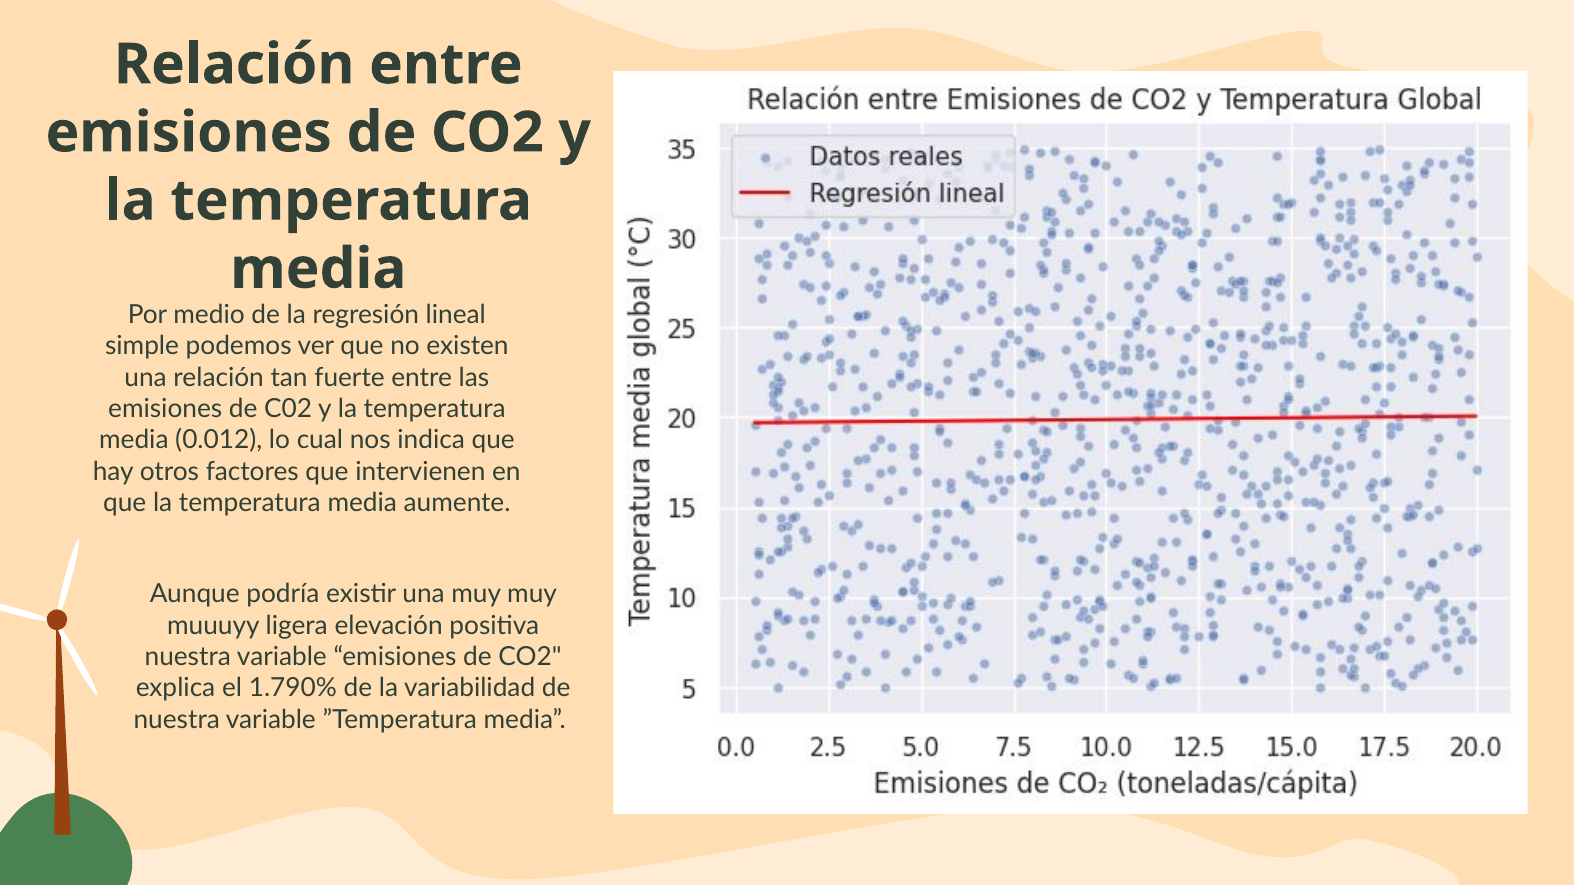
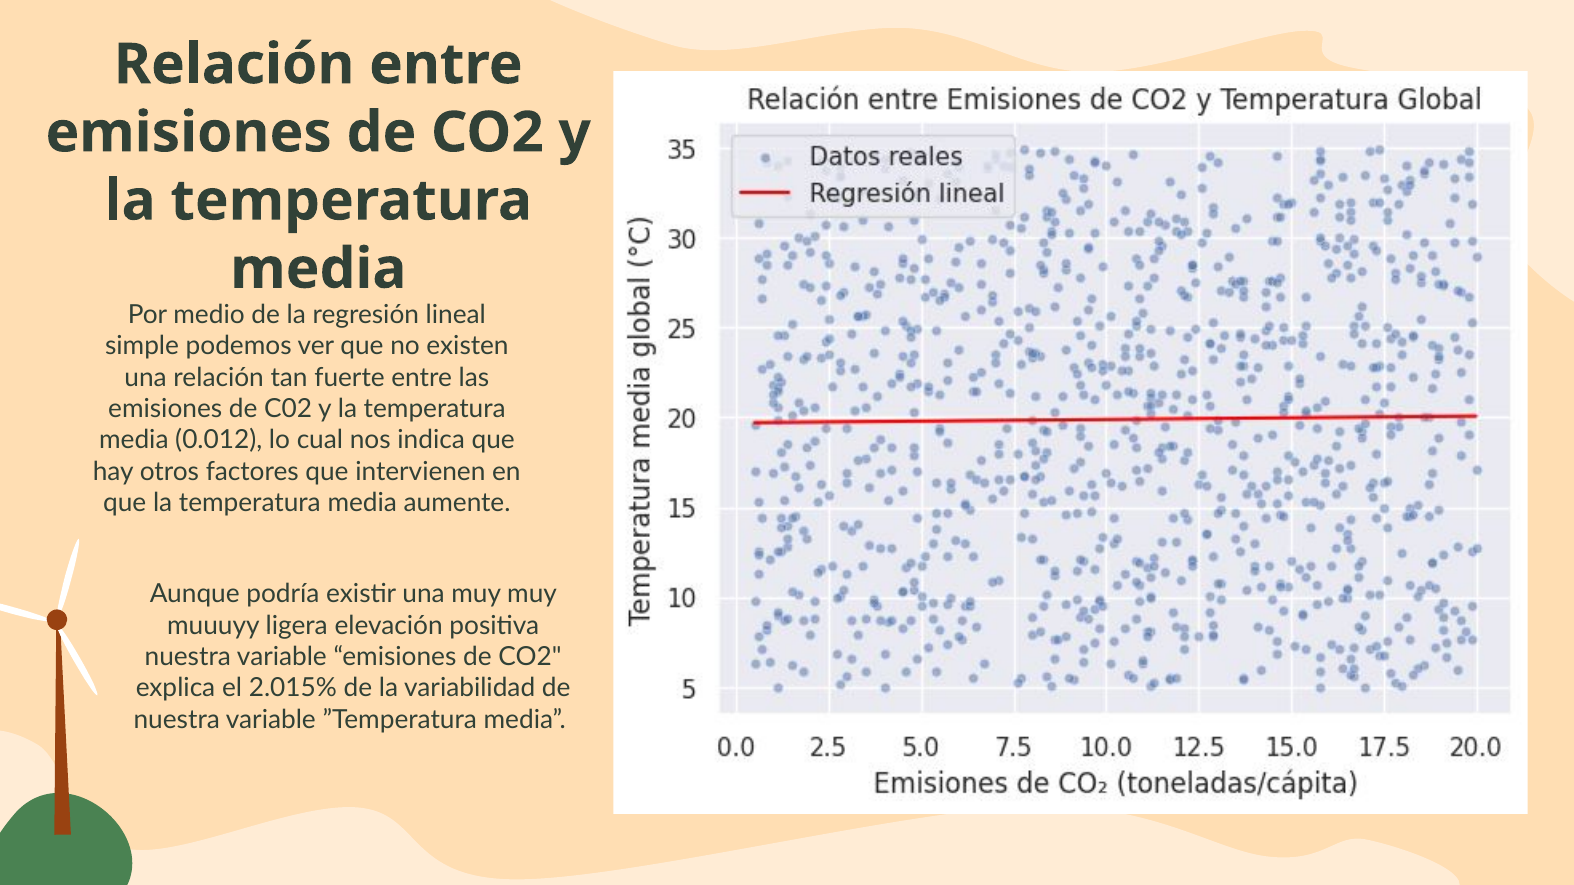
1.790%: 1.790% -> 2.015%
